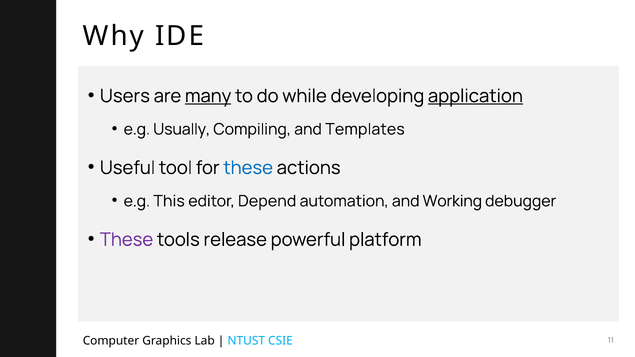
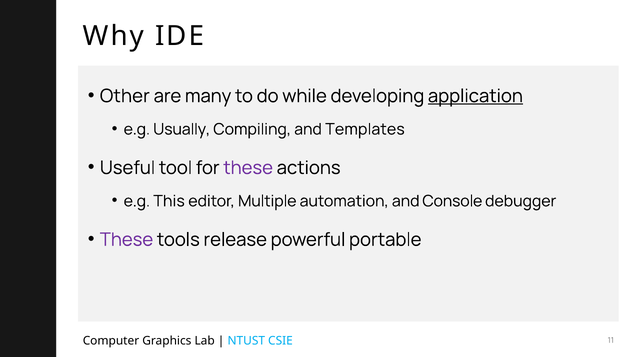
Users: Users -> Other
many underline: present -> none
these at (248, 168) colour: blue -> purple
Depend: Depend -> Multiple
Working: Working -> Console
platform: platform -> portable
